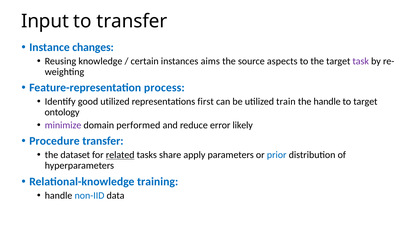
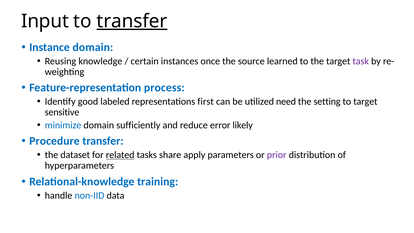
transfer at (132, 21) underline: none -> present
Instance changes: changes -> domain
aims: aims -> once
aspects: aspects -> learned
good utilized: utilized -> labeled
train: train -> need
the handle: handle -> setting
ontology: ontology -> sensitive
minimize colour: purple -> blue
performed: performed -> sufficiently
prior colour: blue -> purple
